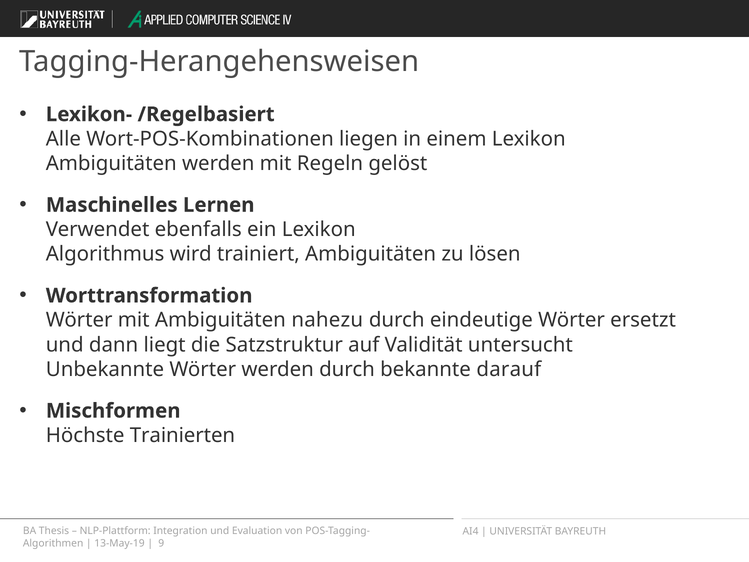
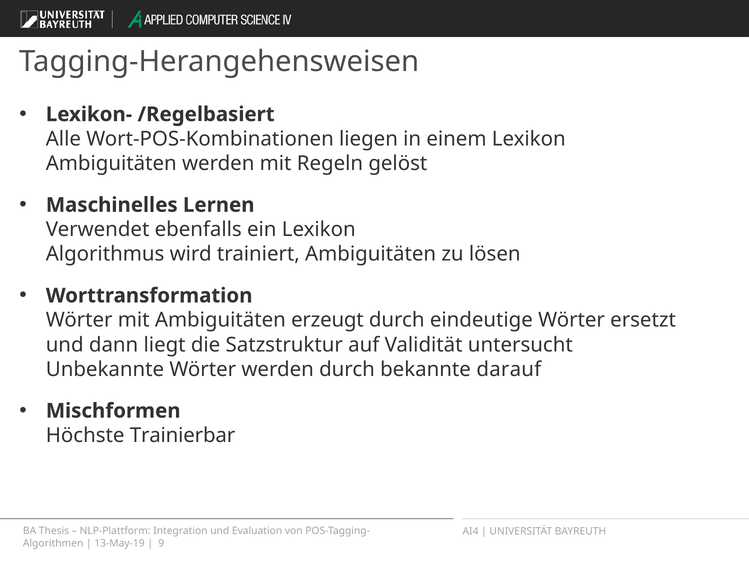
nahezu: nahezu -> erzeugt
Trainierten: Trainierten -> Trainierbar
